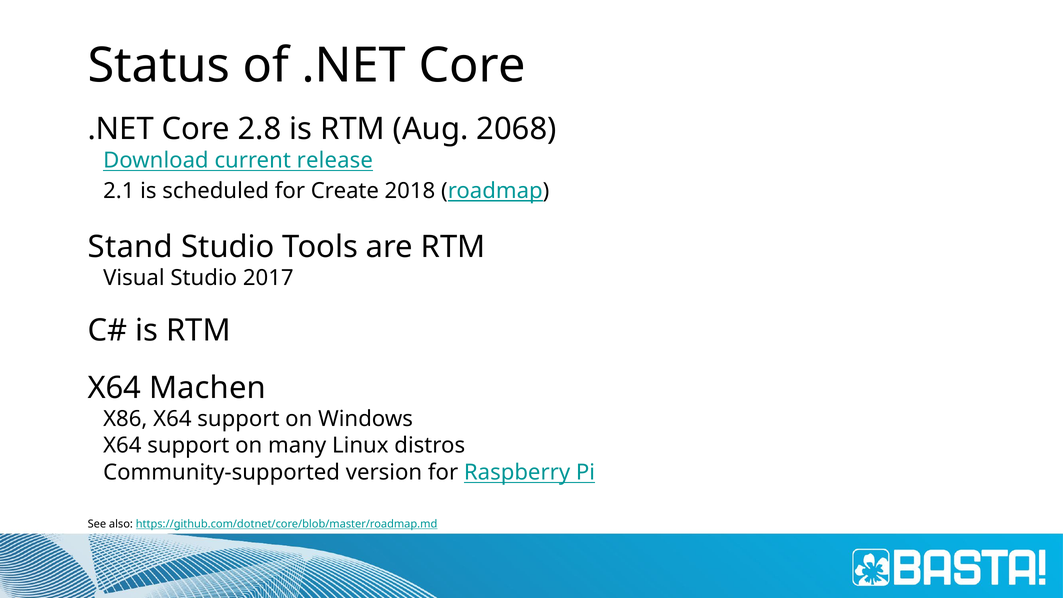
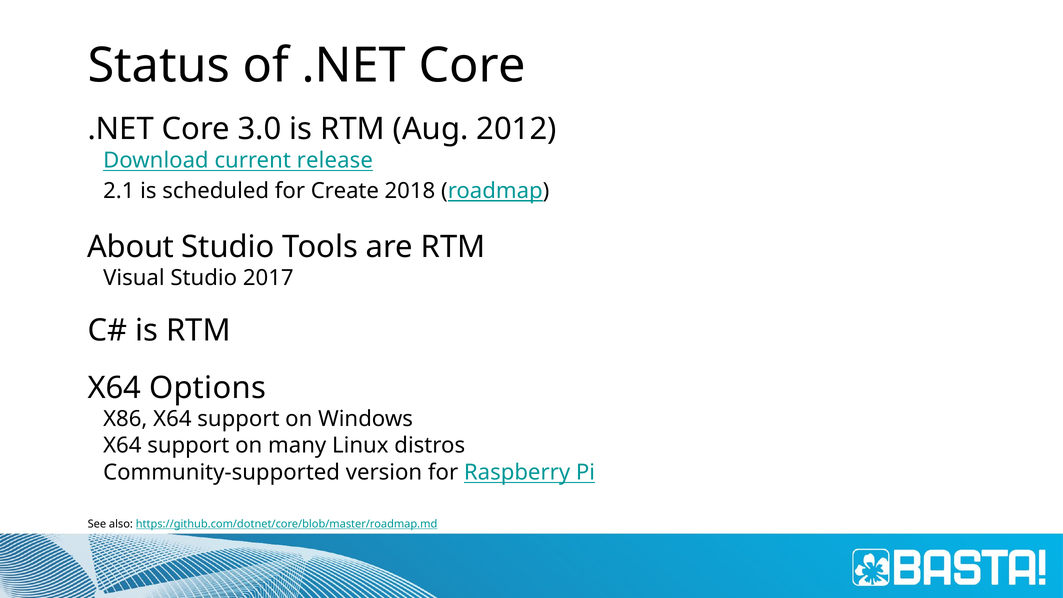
2.8: 2.8 -> 3.0
2068: 2068 -> 2012
Stand: Stand -> About
Machen: Machen -> Options
